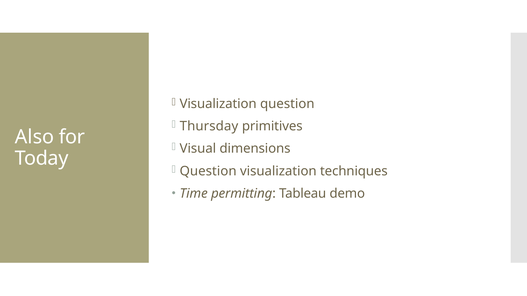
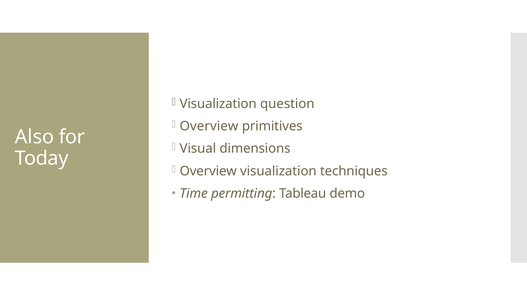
Thursday at (209, 126): Thursday -> Overview
Question at (208, 171): Question -> Overview
